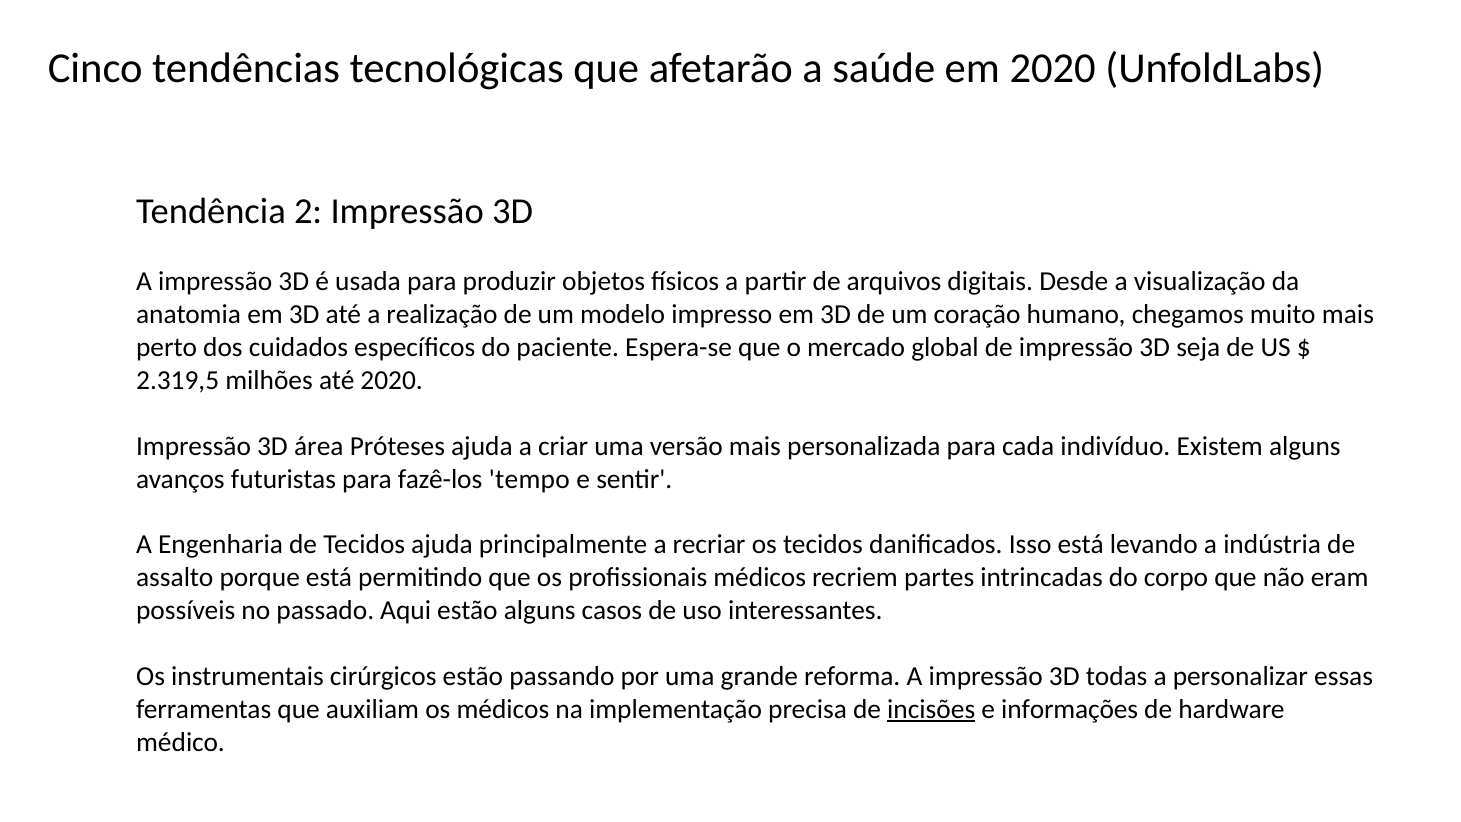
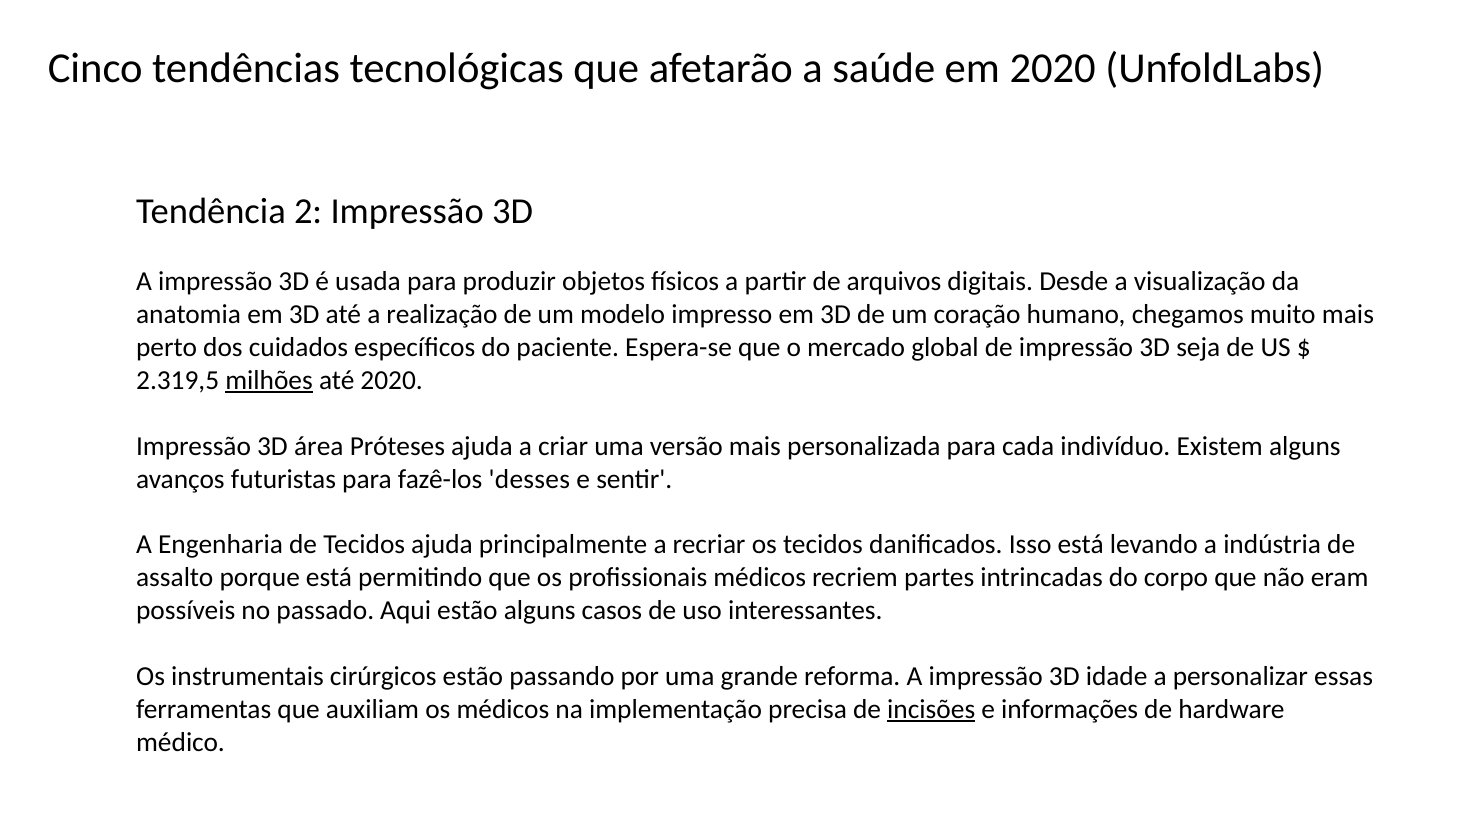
milhões underline: none -> present
tempo: tempo -> desses
todas: todas -> idade
